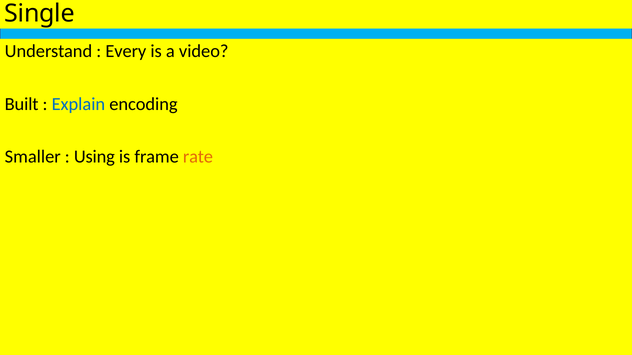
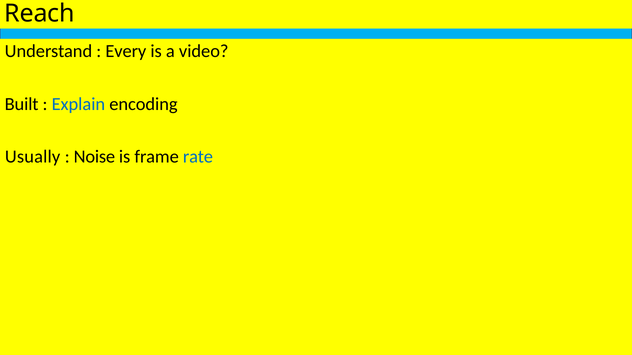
Single: Single -> Reach
Smaller: Smaller -> Usually
Using: Using -> Noise
rate colour: orange -> blue
